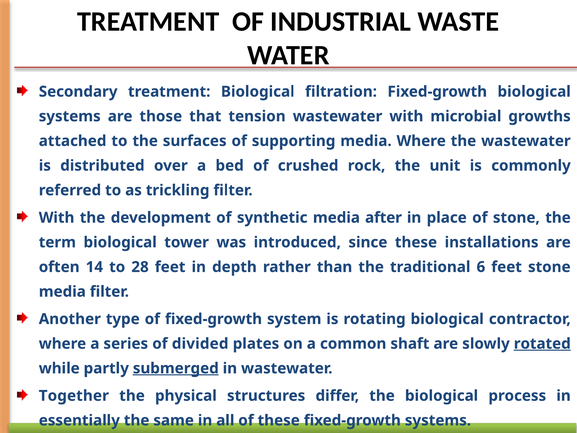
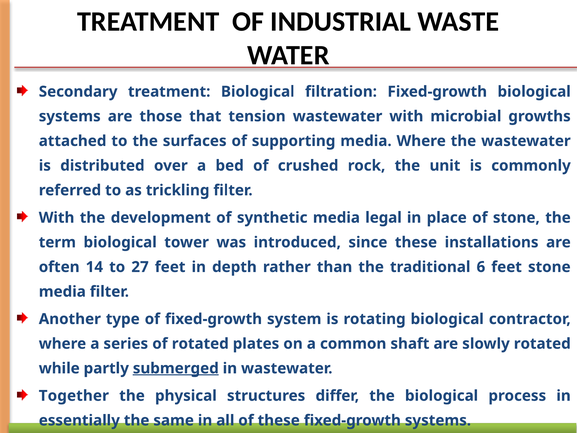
after: after -> legal
28: 28 -> 27
of divided: divided -> rotated
rotated at (542, 344) underline: present -> none
